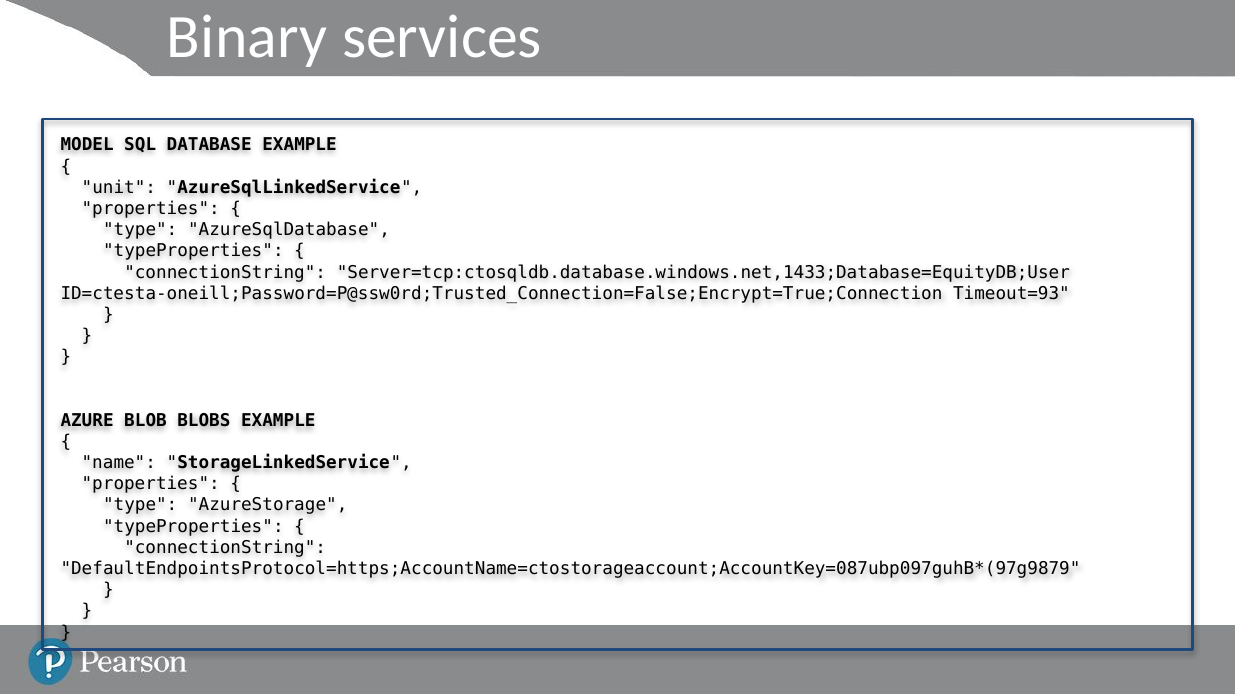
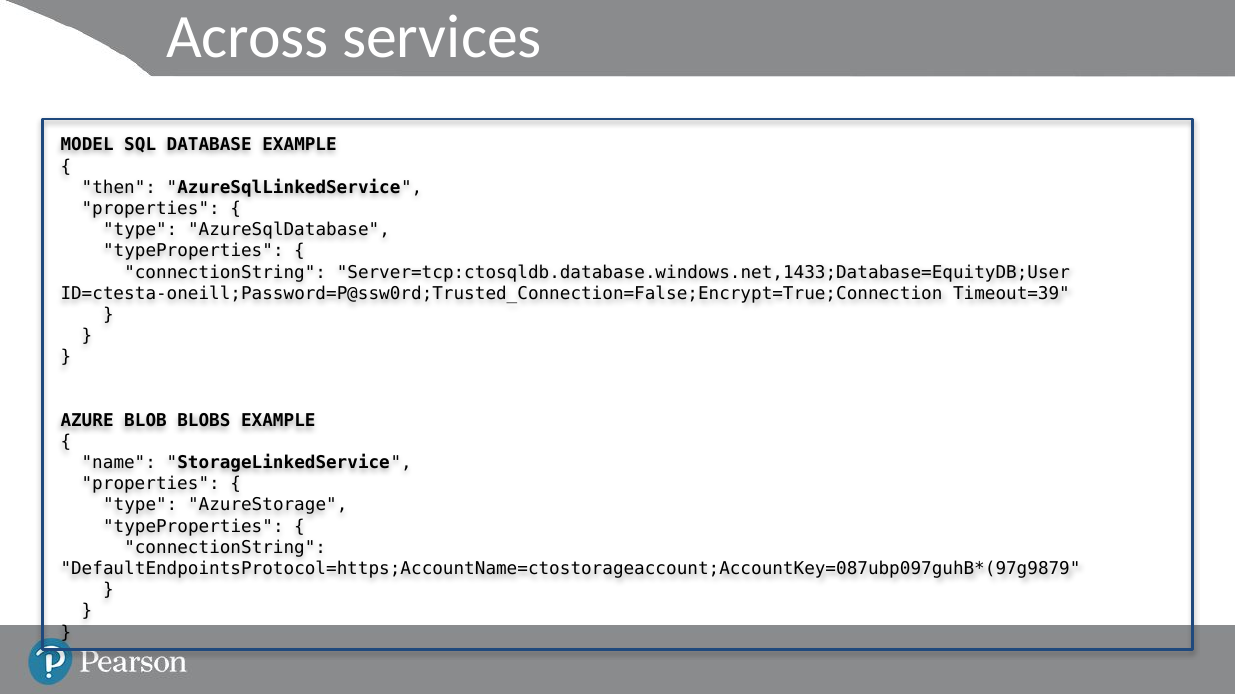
Binary: Binary -> Across
unit: unit -> then
Timeout=93: Timeout=93 -> Timeout=39
